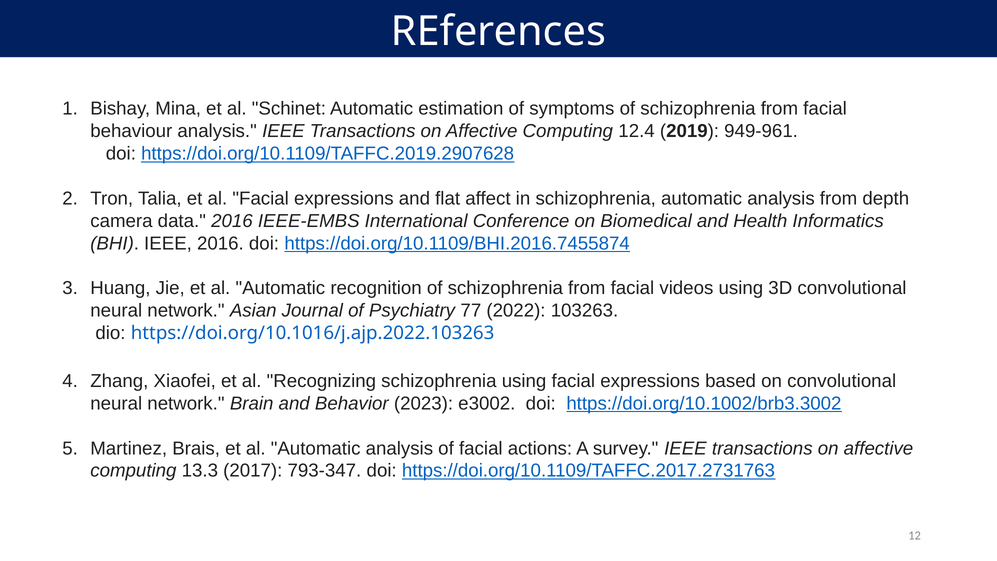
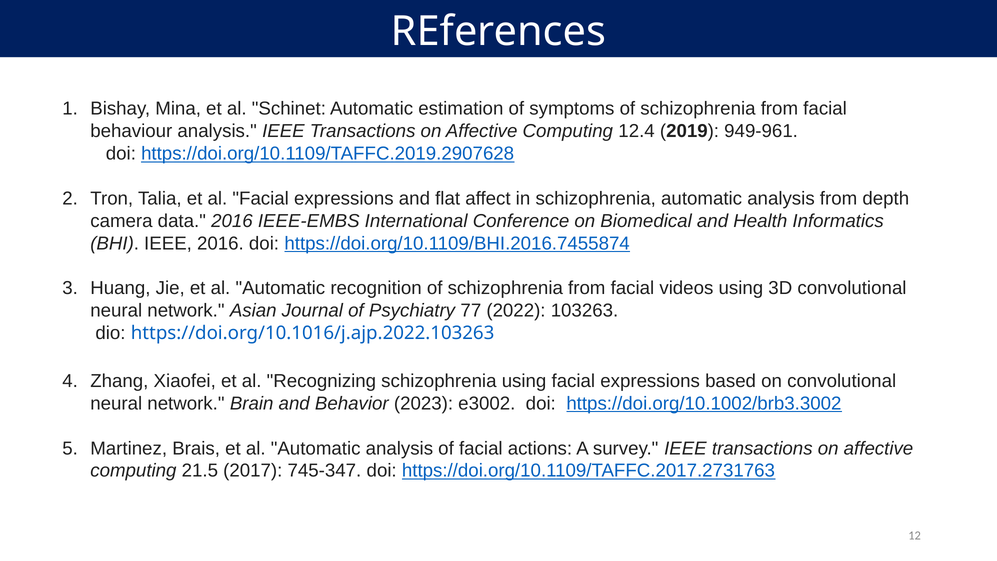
13.3: 13.3 -> 21.5
793-347: 793-347 -> 745-347
